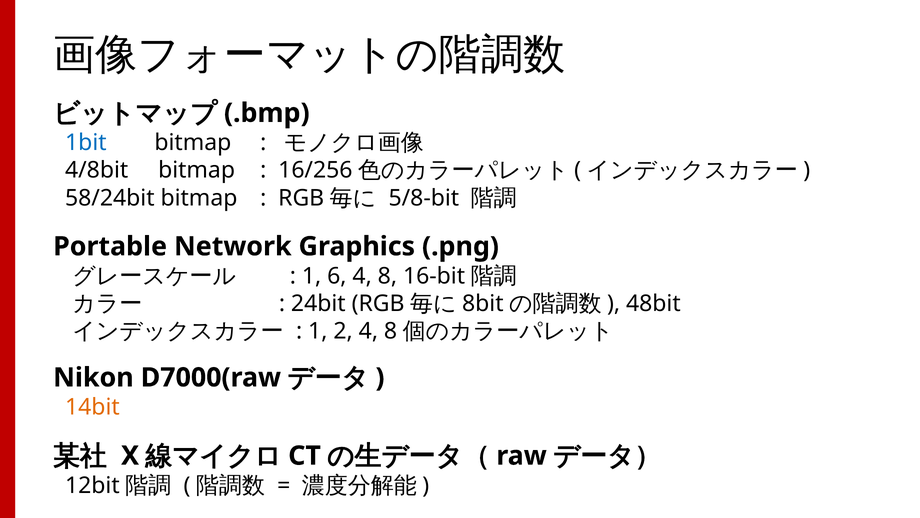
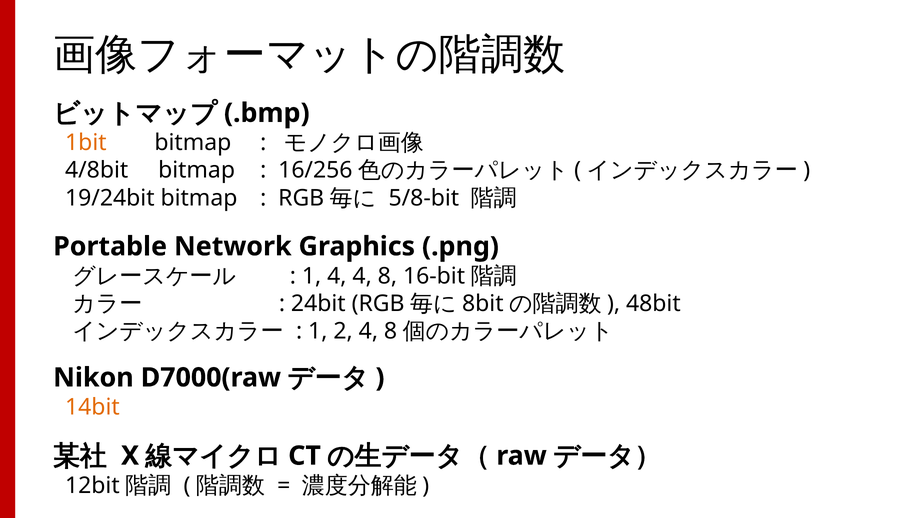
1bit colour: blue -> orange
58/24bit: 58/24bit -> 19/24bit
1 6: 6 -> 4
